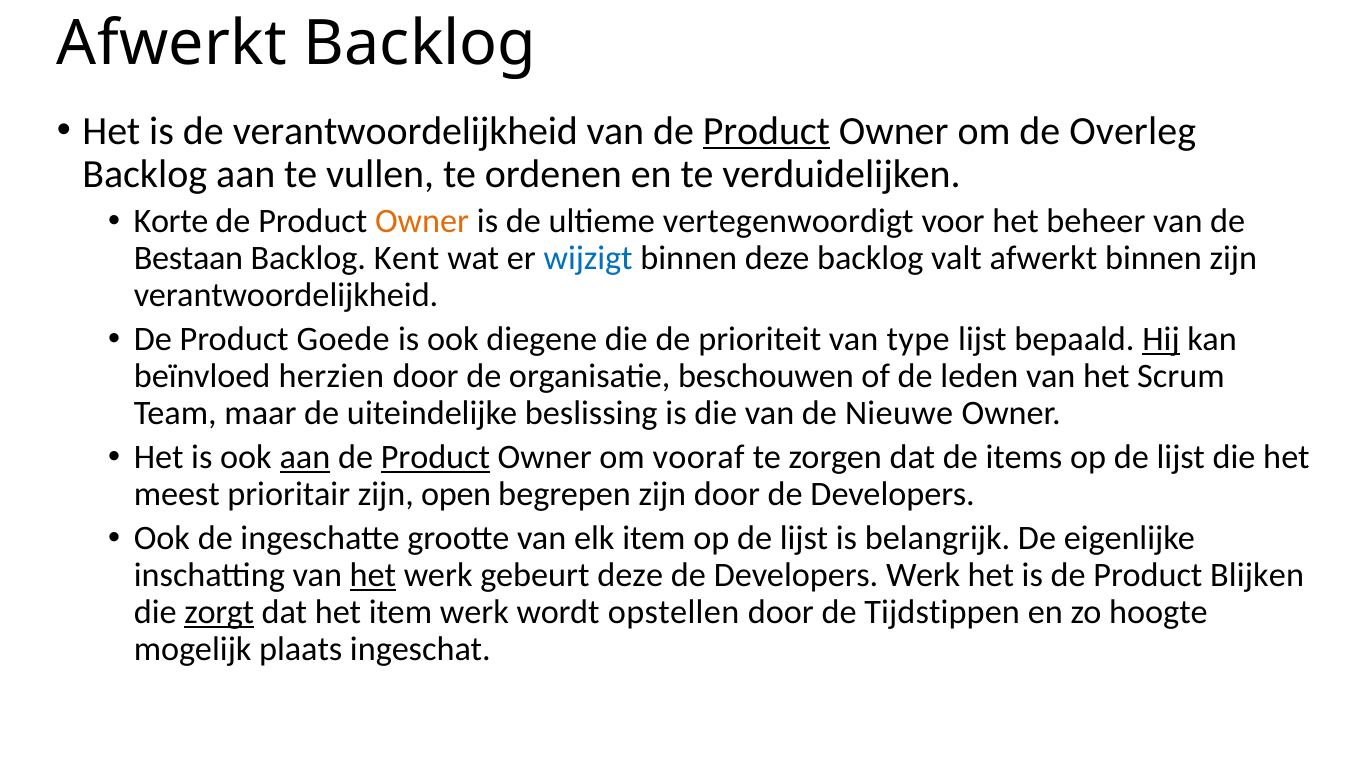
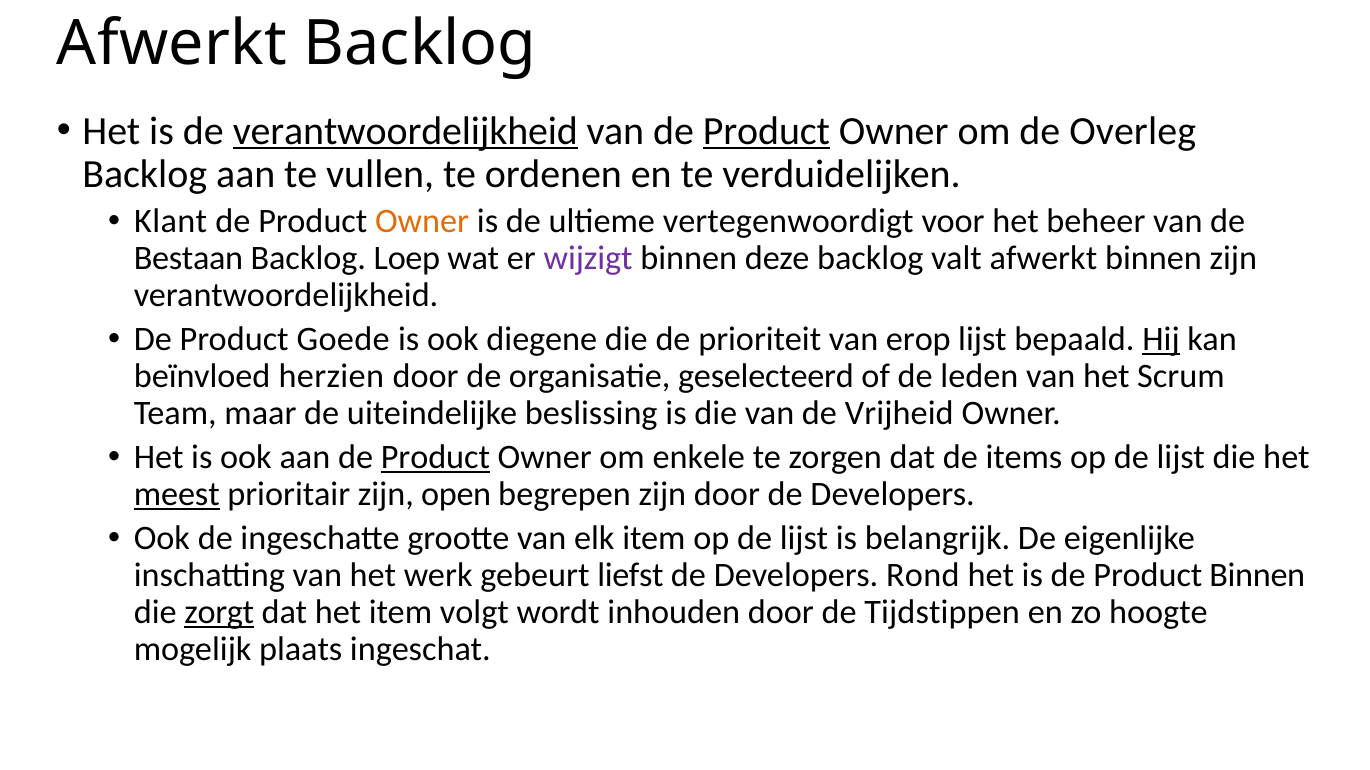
verantwoordelijkheid at (405, 131) underline: none -> present
Korte: Korte -> Klant
Kent: Kent -> Loep
wijzigt colour: blue -> purple
type: type -> erop
beschouwen: beschouwen -> geselecteerd
Nieuwe: Nieuwe -> Vrijheid
aan at (305, 458) underline: present -> none
vooraf: vooraf -> enkele
meest underline: none -> present
het at (373, 576) underline: present -> none
gebeurt deze: deze -> liefst
Developers Werk: Werk -> Rond
Product Blijken: Blijken -> Binnen
item werk: werk -> volgt
opstellen: opstellen -> inhouden
